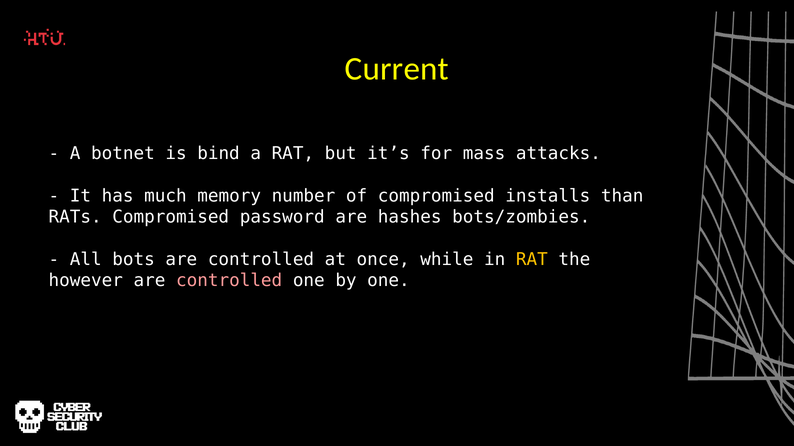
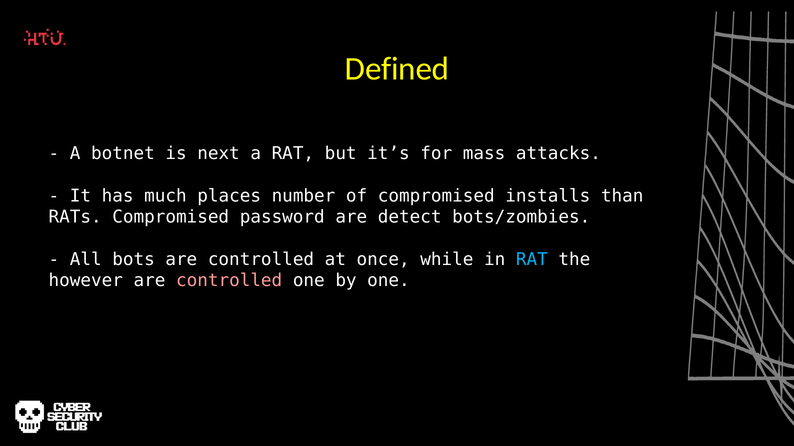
Current: Current -> Defined
bind: bind -> next
memory: memory -> places
hashes: hashes -> detect
RAT at (532, 260) colour: yellow -> light blue
